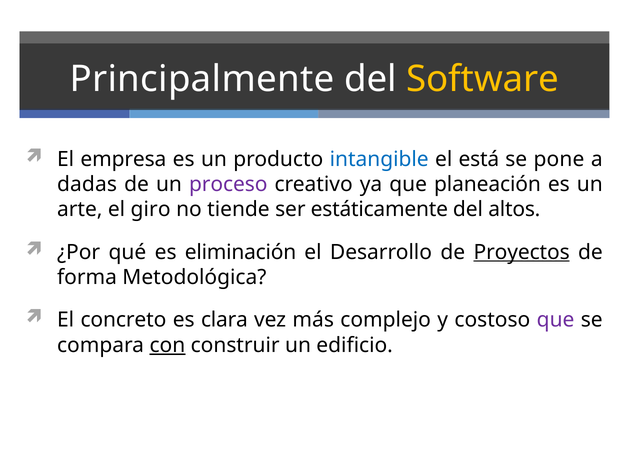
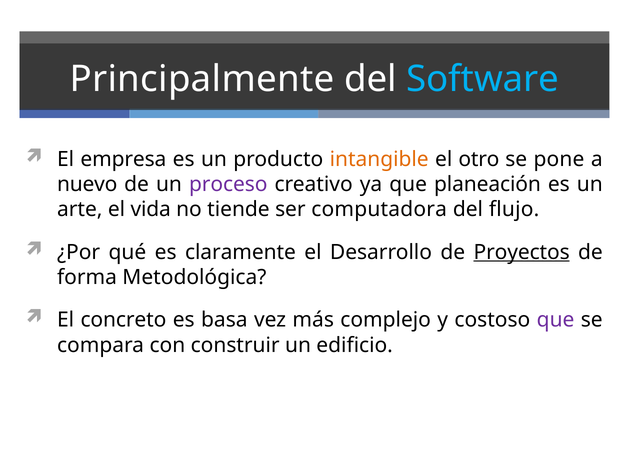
Software colour: yellow -> light blue
intangible colour: blue -> orange
está: está -> otro
dadas: dadas -> nuevo
giro: giro -> vida
estáticamente: estáticamente -> computadora
altos: altos -> flujo
eliminación: eliminación -> claramente
clara: clara -> basa
con underline: present -> none
